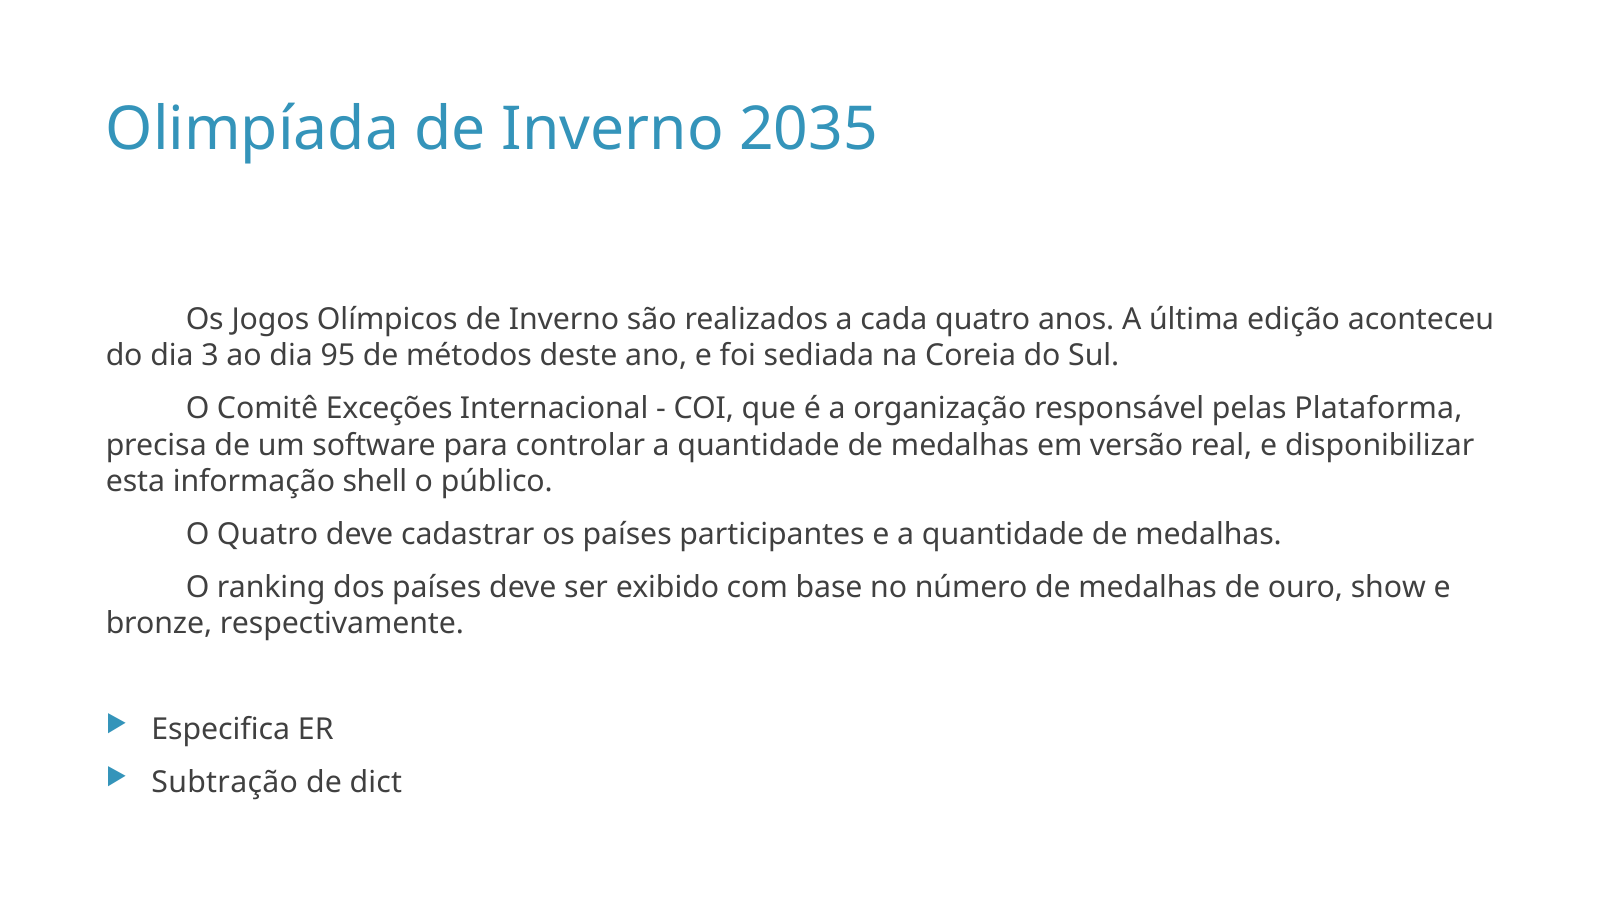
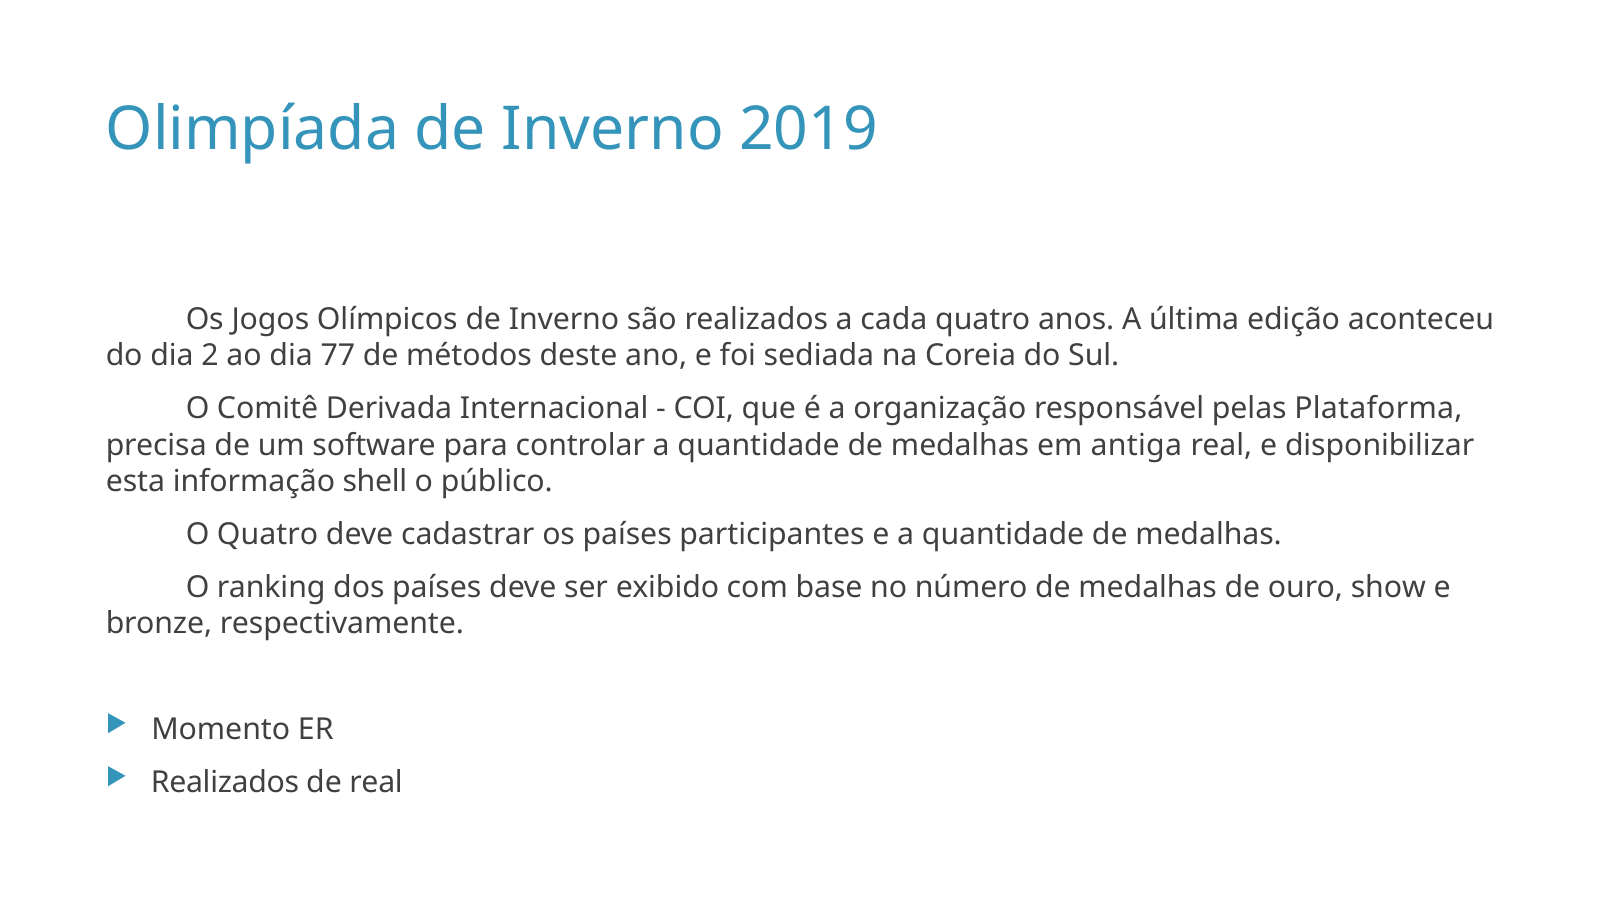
2035: 2035 -> 2019
3: 3 -> 2
95: 95 -> 77
Exceções: Exceções -> Derivada
versão: versão -> antiga
Especifica: Especifica -> Momento
Subtração at (225, 783): Subtração -> Realizados
de dict: dict -> real
